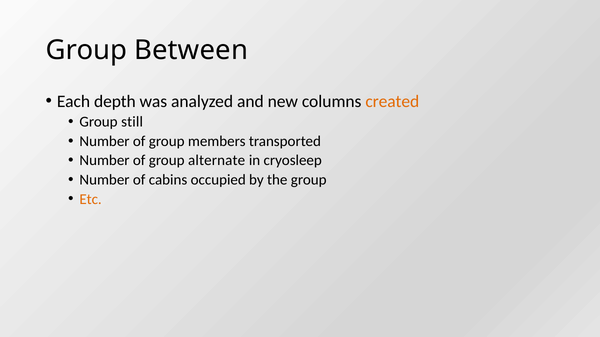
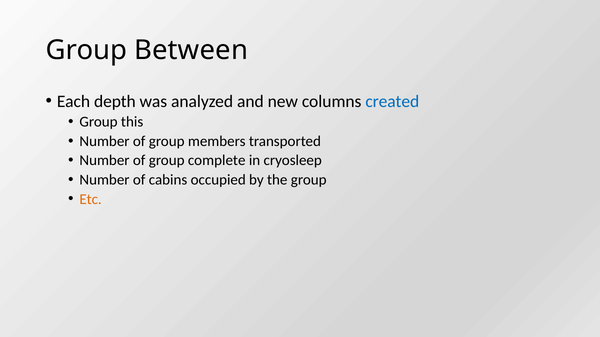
created colour: orange -> blue
still: still -> this
alternate: alternate -> complete
